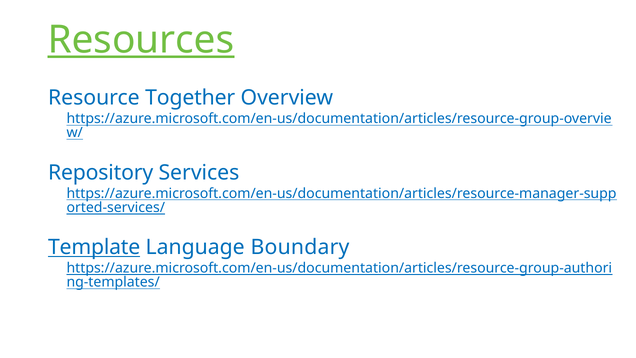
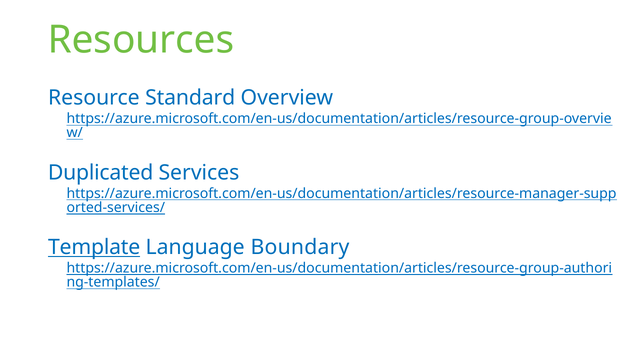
Resources underline: present -> none
Together: Together -> Standard
Repository: Repository -> Duplicated
